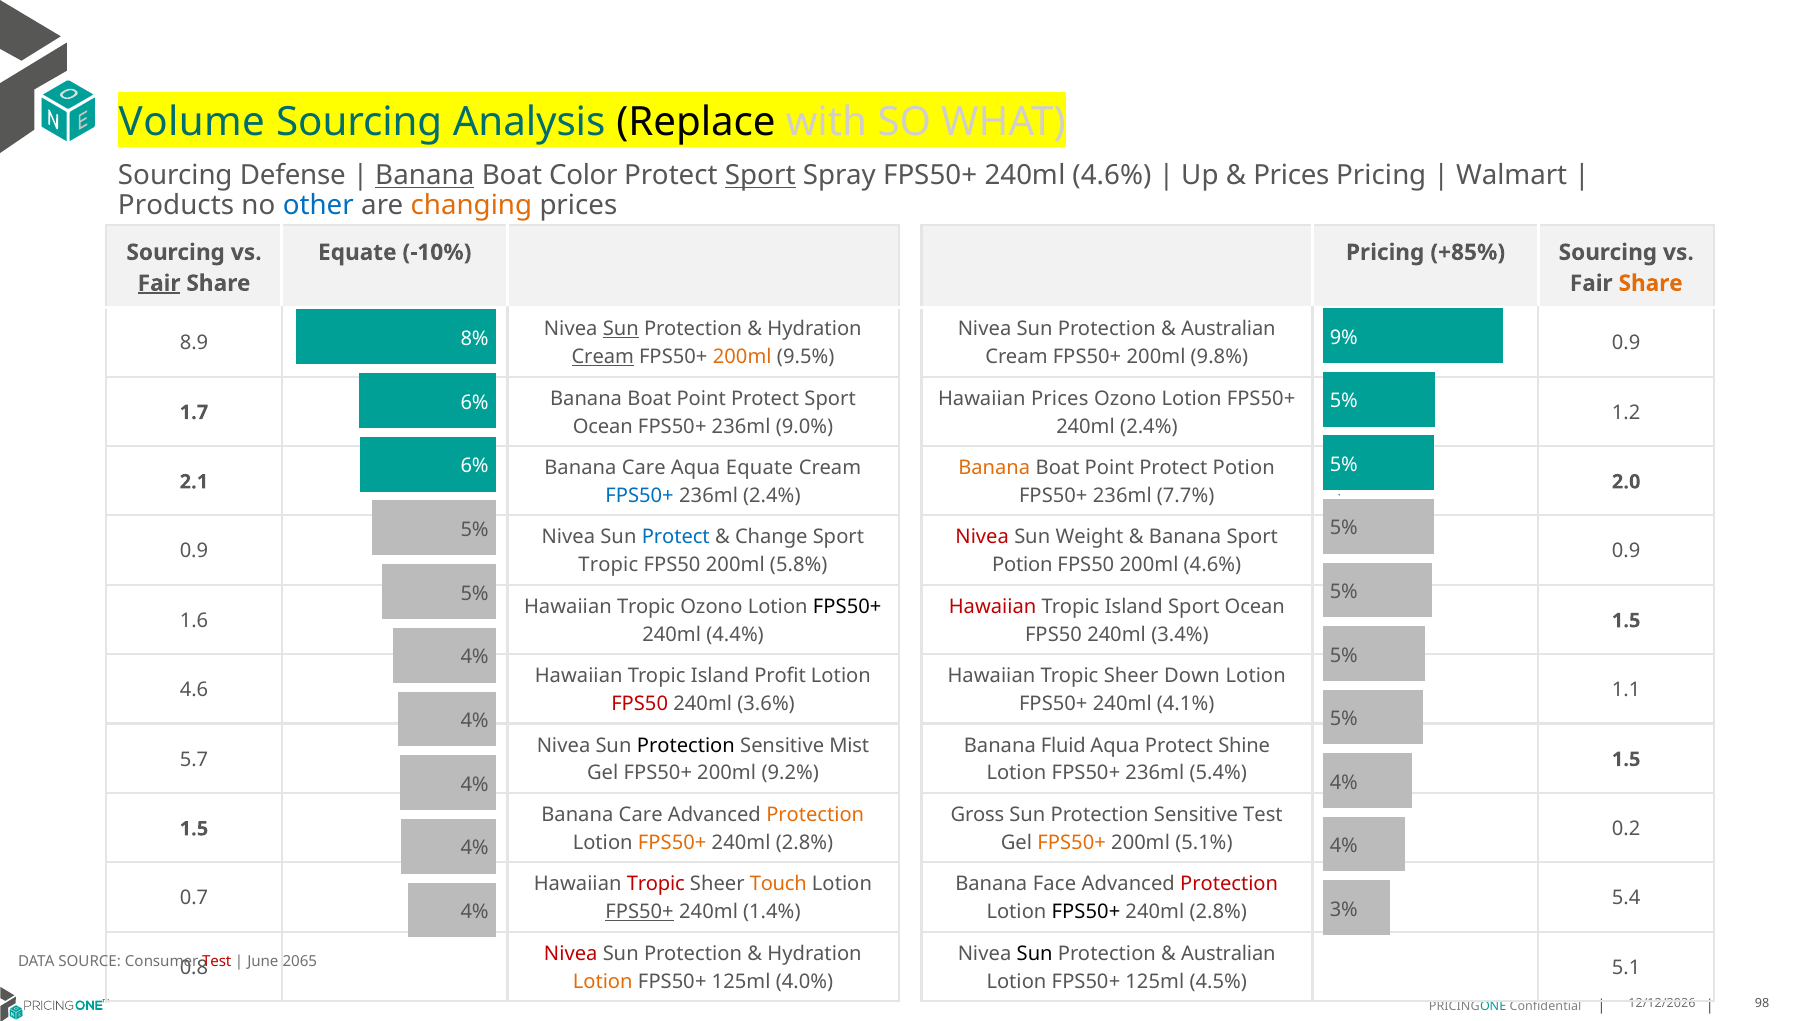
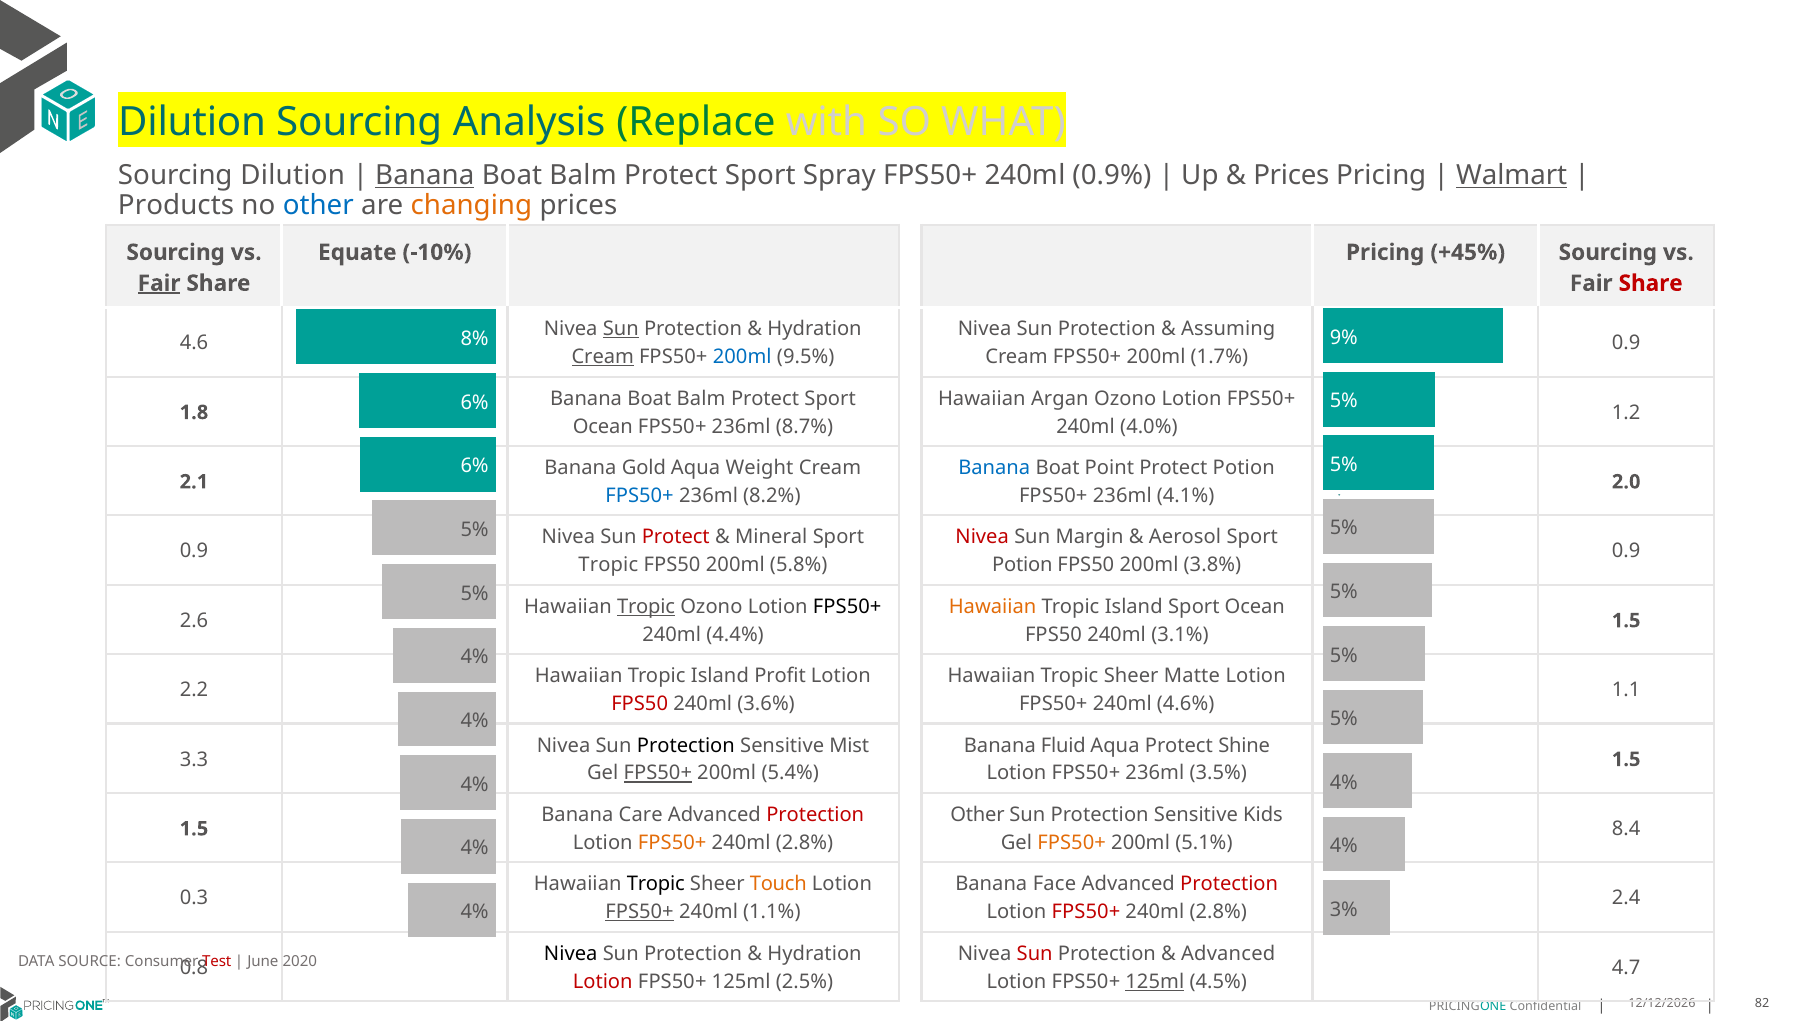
Volume at (192, 122): Volume -> Dilution
Replace colour: black -> green
Sourcing Defense: Defense -> Dilution
Color at (583, 176): Color -> Balm
Sport at (760, 176) underline: present -> none
240ml 4.6%: 4.6% -> 0.9%
Walmart underline: none -> present
+85%: +85% -> +45%
Share at (1651, 283) colour: orange -> red
Australian at (1228, 329): Australian -> Assuming
8.9: 8.9 -> 4.6
200ml at (742, 357) colour: orange -> blue
9.8%: 9.8% -> 1.7%
Point at (701, 398): Point -> Balm
Hawaiian Prices: Prices -> Argan
1.7: 1.7 -> 1.8
9.0%: 9.0% -> 8.7%
240ml 2.4%: 2.4% -> 4.0%
Care at (644, 468): Care -> Gold
Aqua Equate: Equate -> Weight
Banana at (994, 468) colour: orange -> blue
236ml 2.4%: 2.4% -> 8.2%
7.7%: 7.7% -> 4.1%
Protect at (676, 537) colour: blue -> red
Change: Change -> Mineral
Weight: Weight -> Margin
Banana at (1185, 537): Banana -> Aerosol
200ml 4.6%: 4.6% -> 3.8%
Tropic at (646, 606) underline: none -> present
Hawaiian at (993, 606) colour: red -> orange
1.6: 1.6 -> 2.6
3.4%: 3.4% -> 3.1%
Down: Down -> Matte
4.6: 4.6 -> 2.2
4.1%: 4.1% -> 4.6%
5.7: 5.7 -> 3.3
FPS50+ at (658, 773) underline: none -> present
9.2%: 9.2% -> 5.4%
5.4%: 5.4% -> 3.5%
Protection at (815, 814) colour: orange -> red
Gross at (977, 814): Gross -> Other
Sensitive Test: Test -> Kids
0.2: 0.2 -> 8.4
Tropic at (656, 884) colour: red -> black
0.7: 0.7 -> 0.3
5.4: 5.4 -> 2.4
1.4%: 1.4% -> 1.1%
FPS50+ at (1086, 912) colour: black -> red
Nivea at (571, 953) colour: red -> black
Sun at (1035, 953) colour: black -> red
Australian at (1228, 953): Australian -> Advanced
2065: 2065 -> 2020
5.1: 5.1 -> 4.7
Lotion at (603, 981) colour: orange -> red
4.0%: 4.0% -> 2.5%
125ml at (1155, 981) underline: none -> present
98: 98 -> 82
